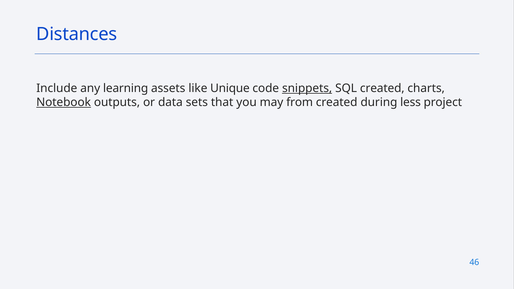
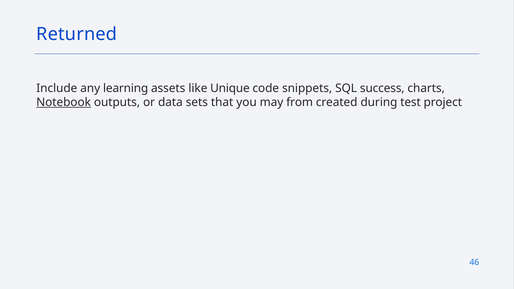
Distances: Distances -> Returned
snippets underline: present -> none
SQL created: created -> success
less: less -> test
